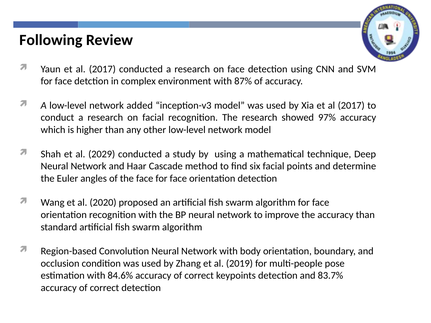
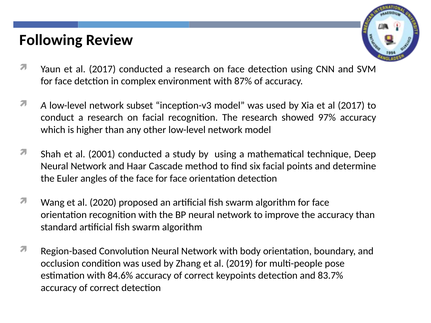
added: added -> subset
2029: 2029 -> 2001
